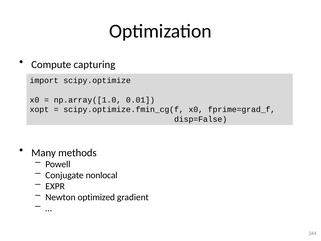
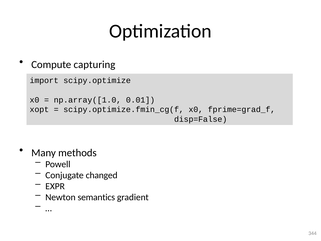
nonlocal: nonlocal -> changed
optimized: optimized -> semantics
